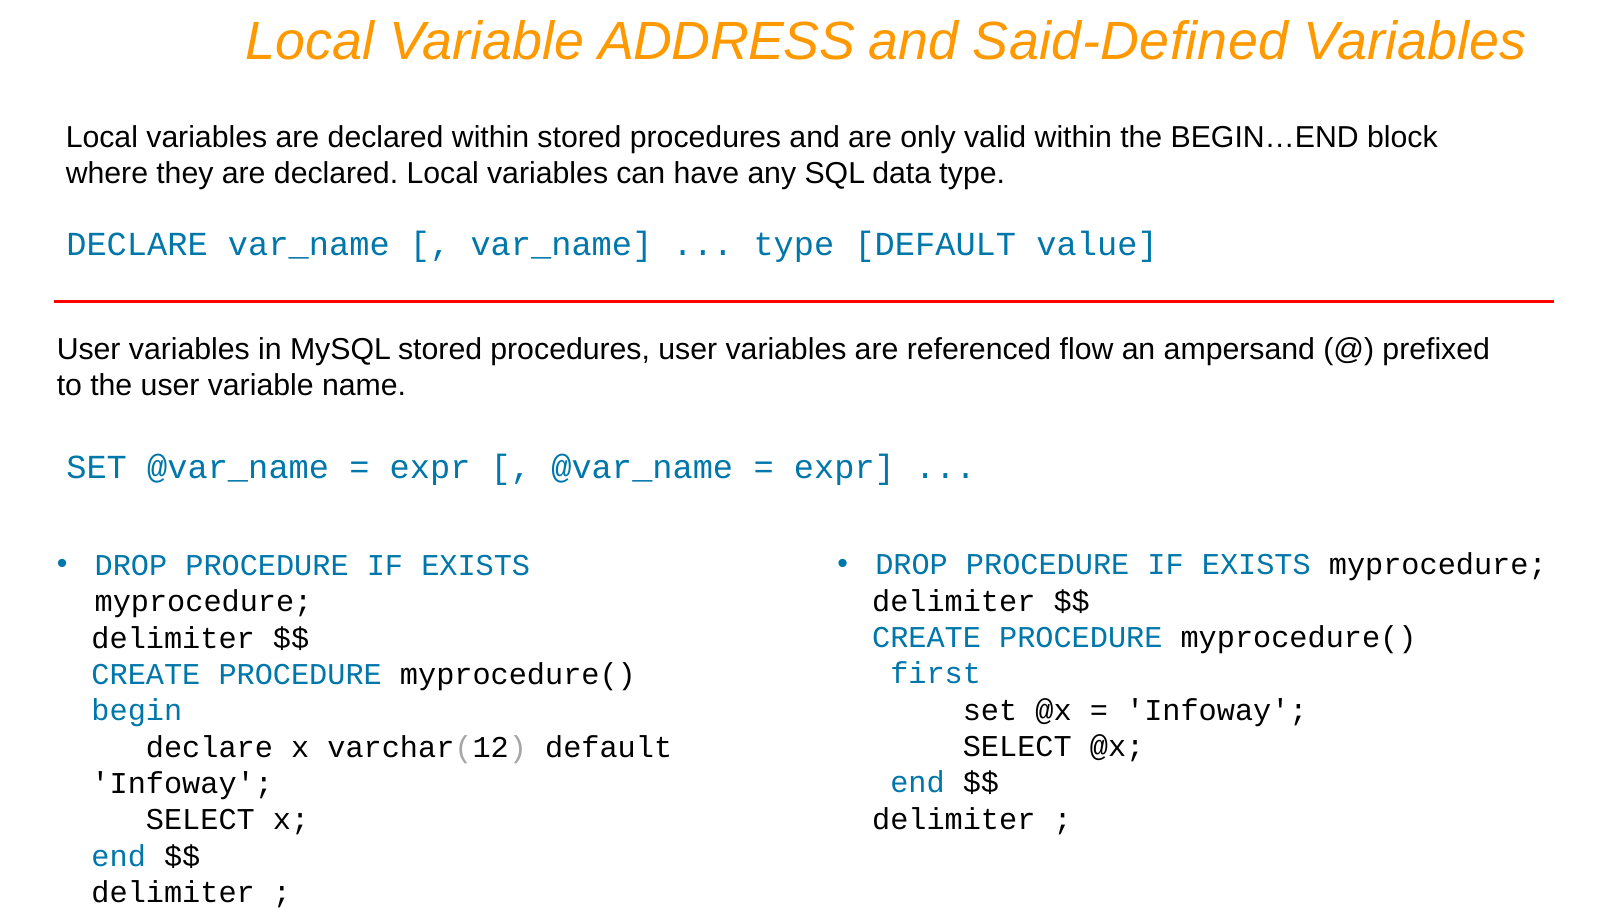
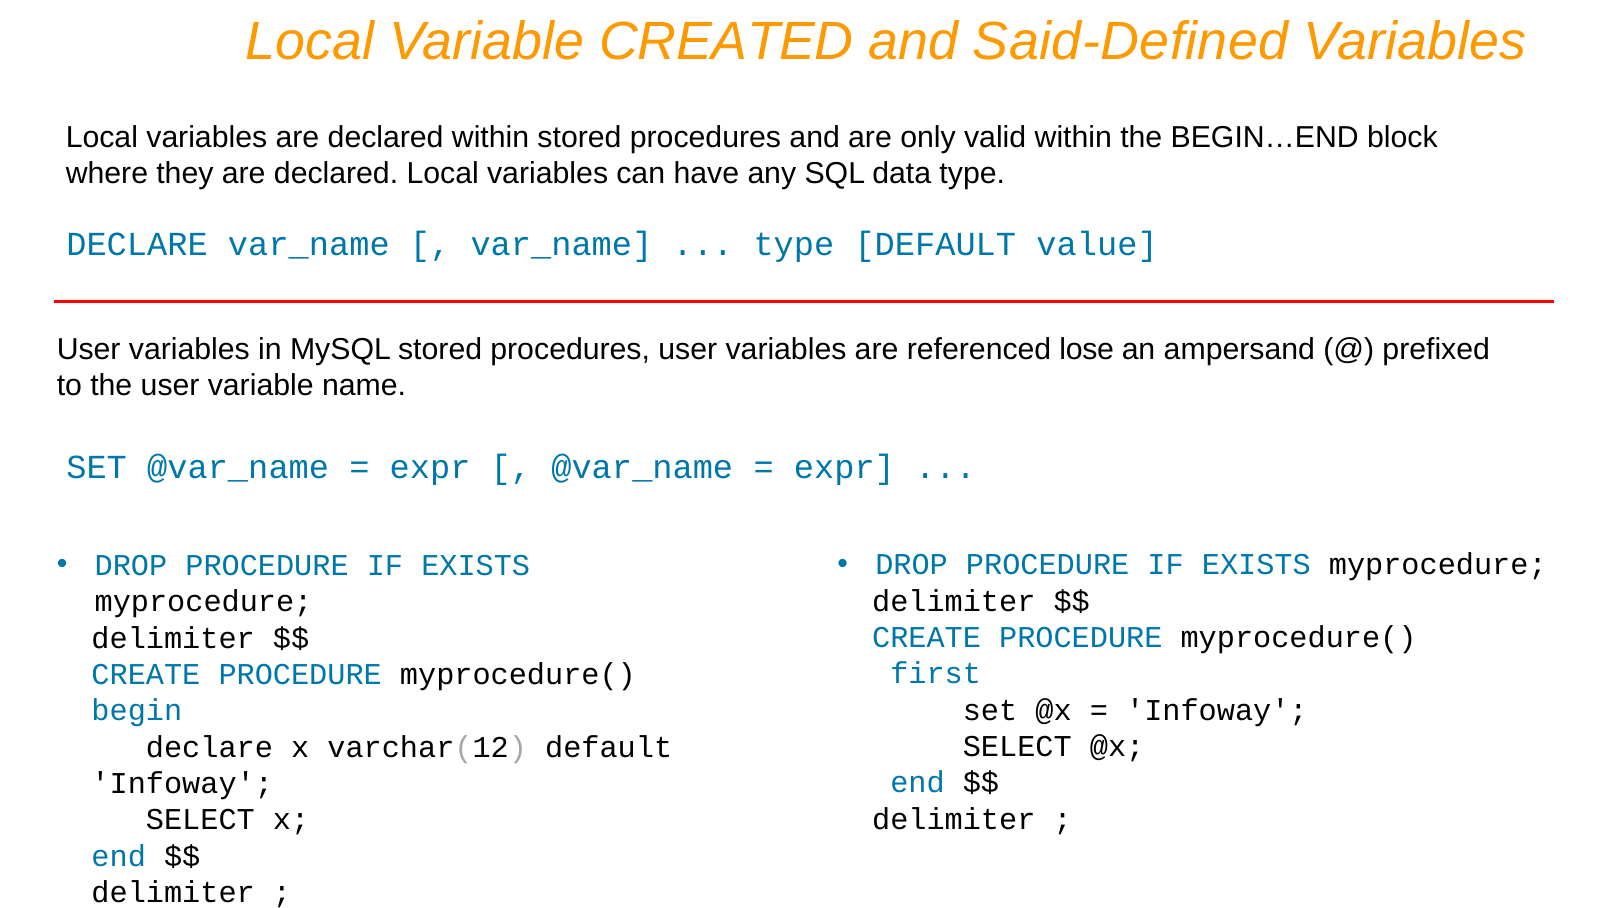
ADDRESS: ADDRESS -> CREATED
flow: flow -> lose
